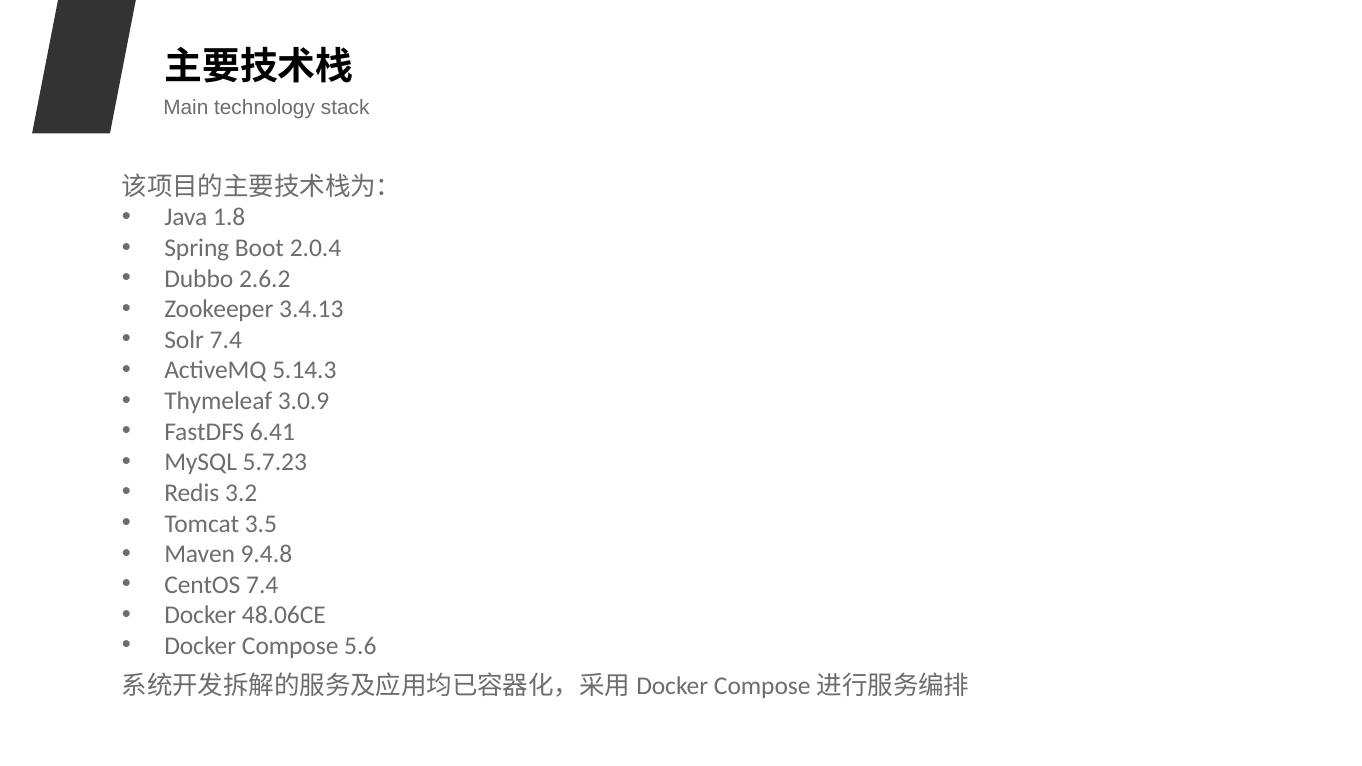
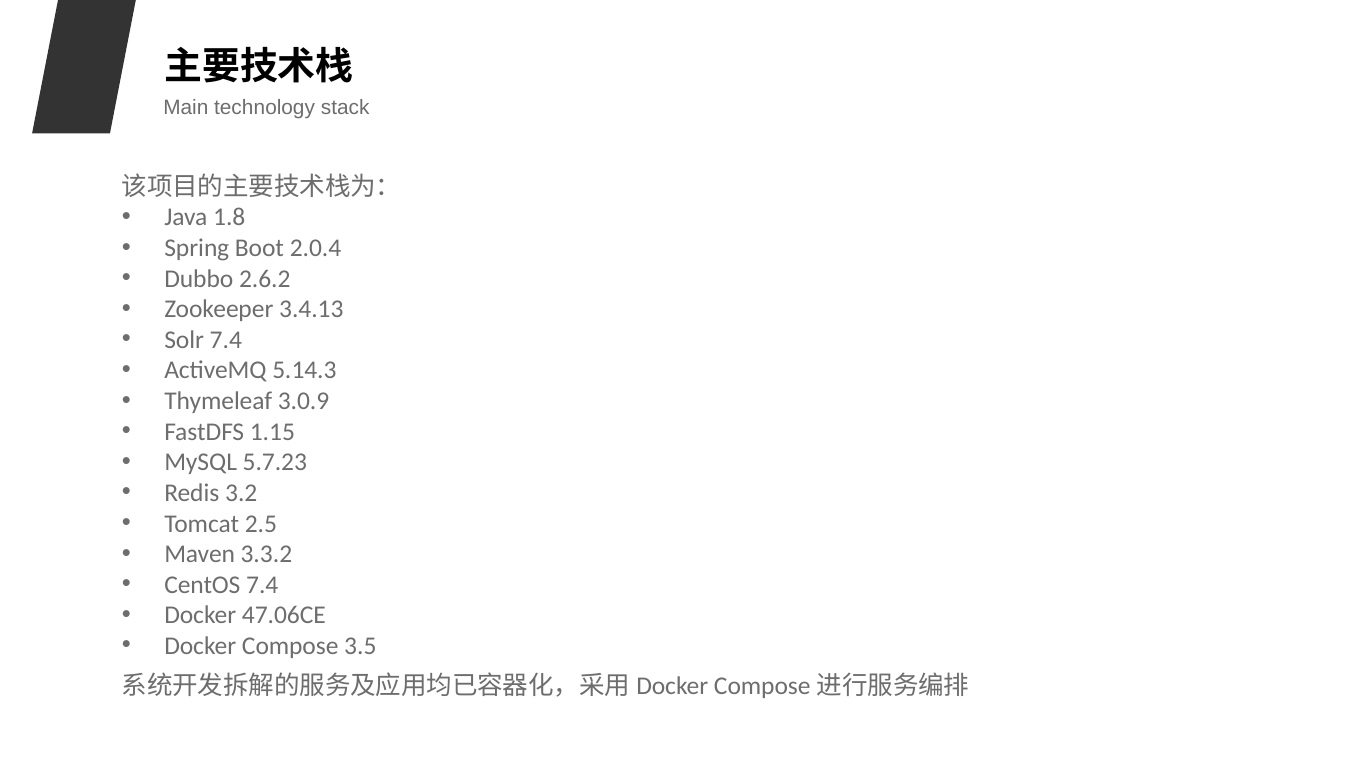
6.41: 6.41 -> 1.15
3.5: 3.5 -> 2.5
9.4.8: 9.4.8 -> 3.3.2
48.06CE: 48.06CE -> 47.06CE
5.6: 5.6 -> 3.5
